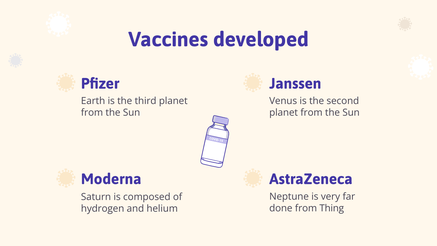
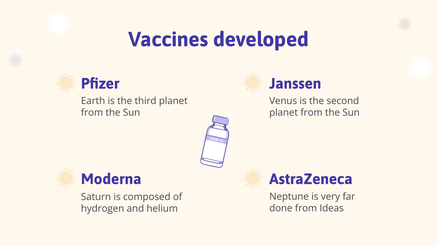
Thing: Thing -> Ideas
